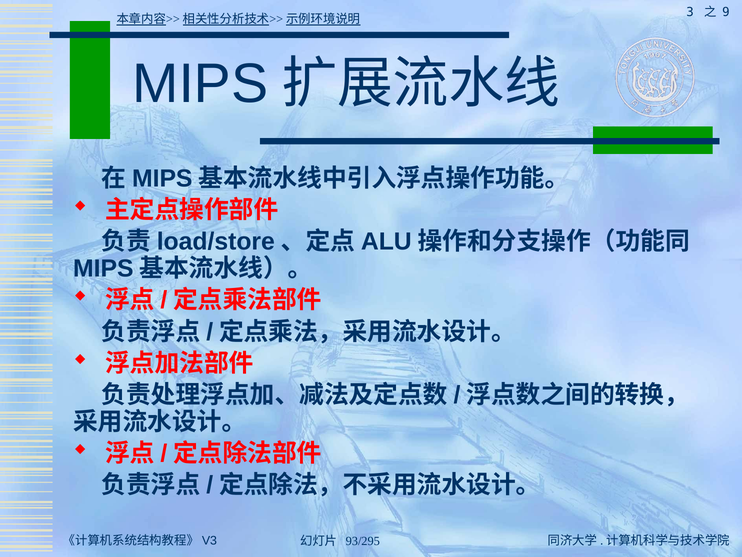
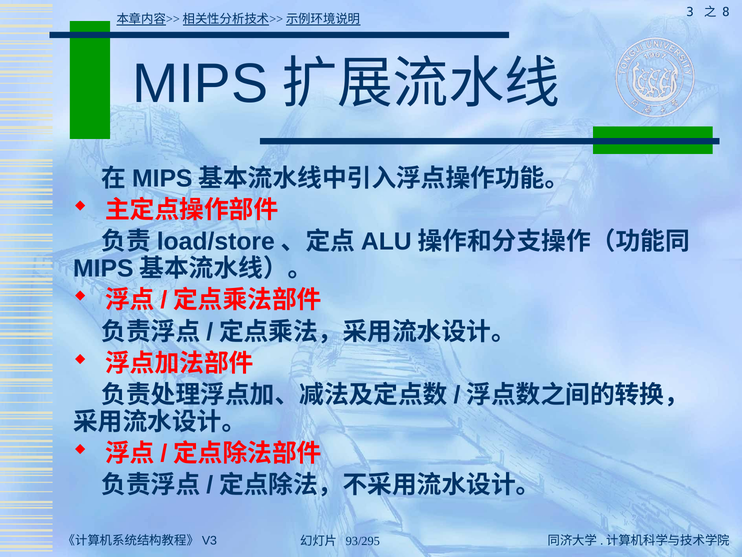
9: 9 -> 8
